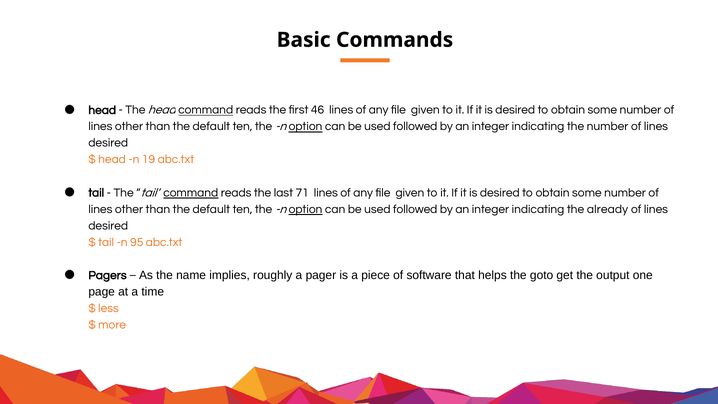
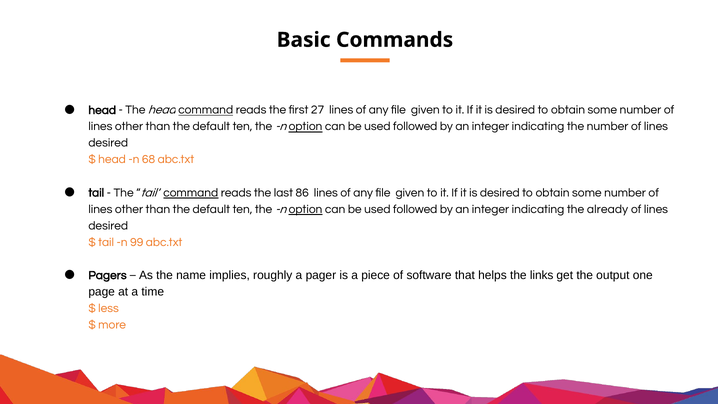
46: 46 -> 27
19: 19 -> 68
71: 71 -> 86
95: 95 -> 99
goto: goto -> links
